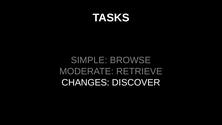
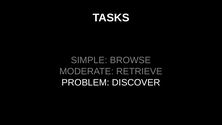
CHANGES: CHANGES -> PROBLEM
